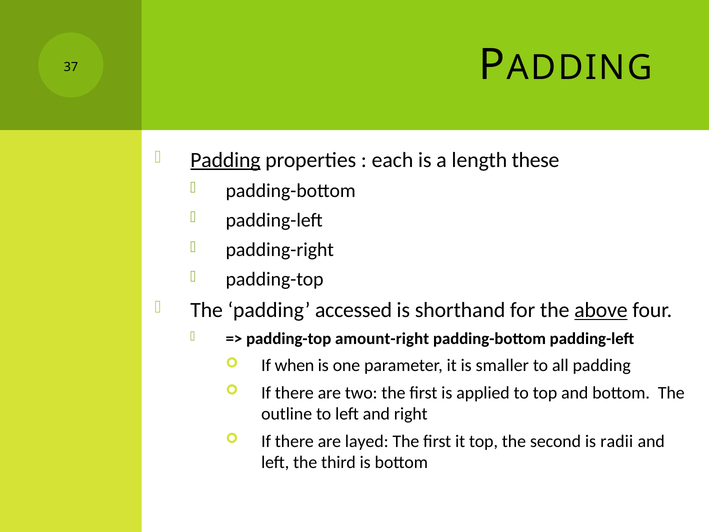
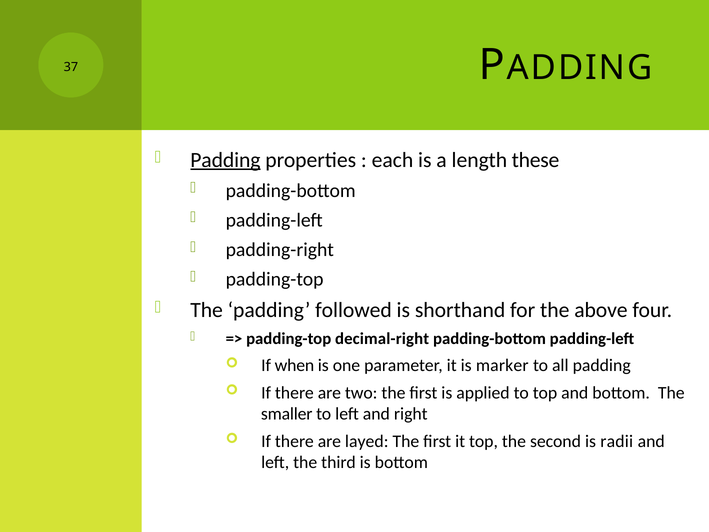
accessed: accessed -> followed
above underline: present -> none
amount-right: amount-right -> decimal-right
smaller: smaller -> marker
outline: outline -> smaller
